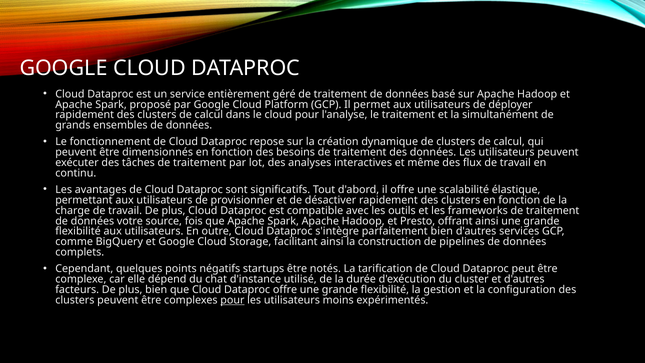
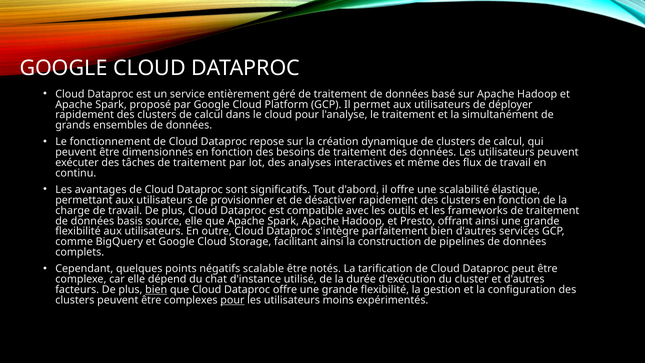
votre: votre -> basis
source fois: fois -> elle
startups: startups -> scalable
bien at (156, 290) underline: none -> present
